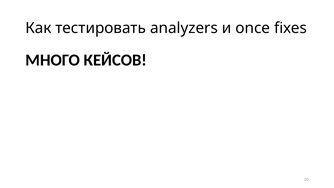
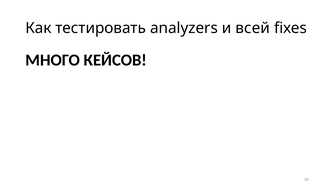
once: once -> всей
